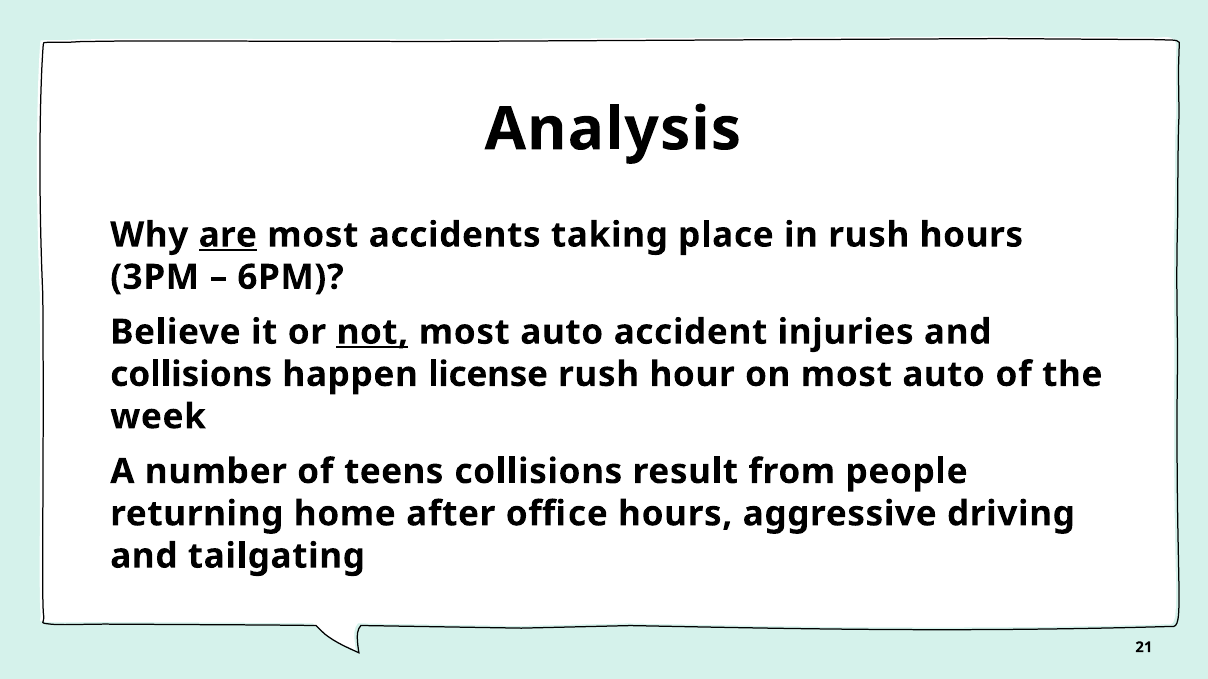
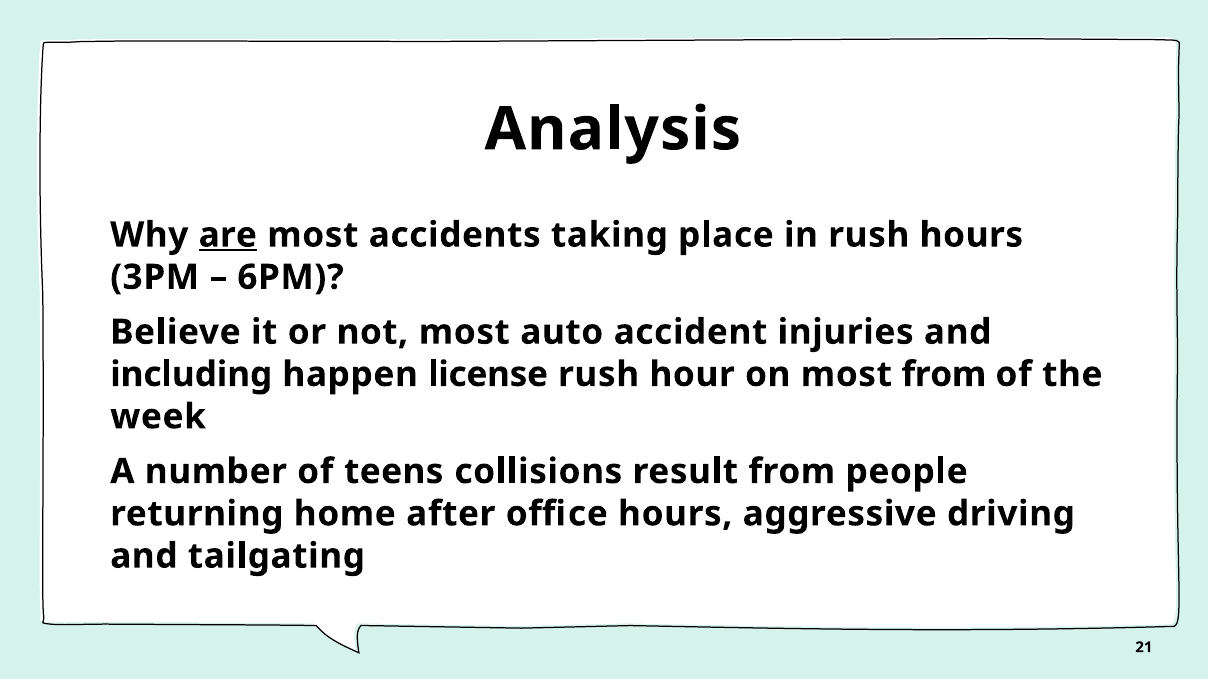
not underline: present -> none
collisions at (191, 375): collisions -> including
on most auto: auto -> from
